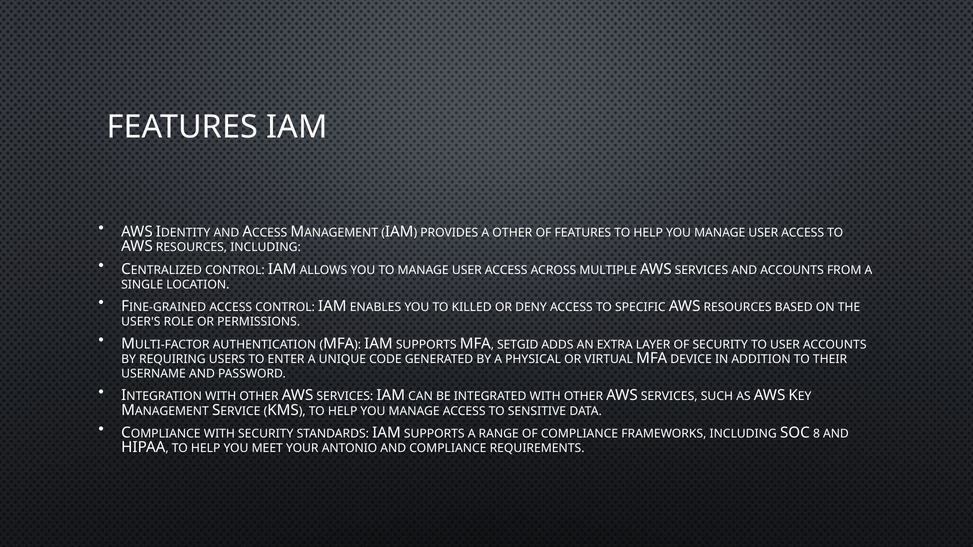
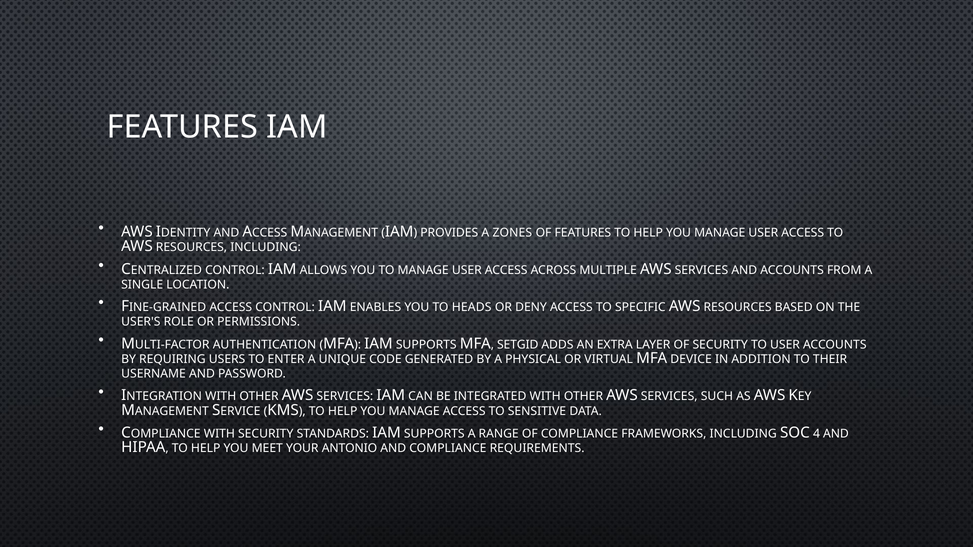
A OTHER: OTHER -> ZONES
KILLED: KILLED -> HEADS
8: 8 -> 4
